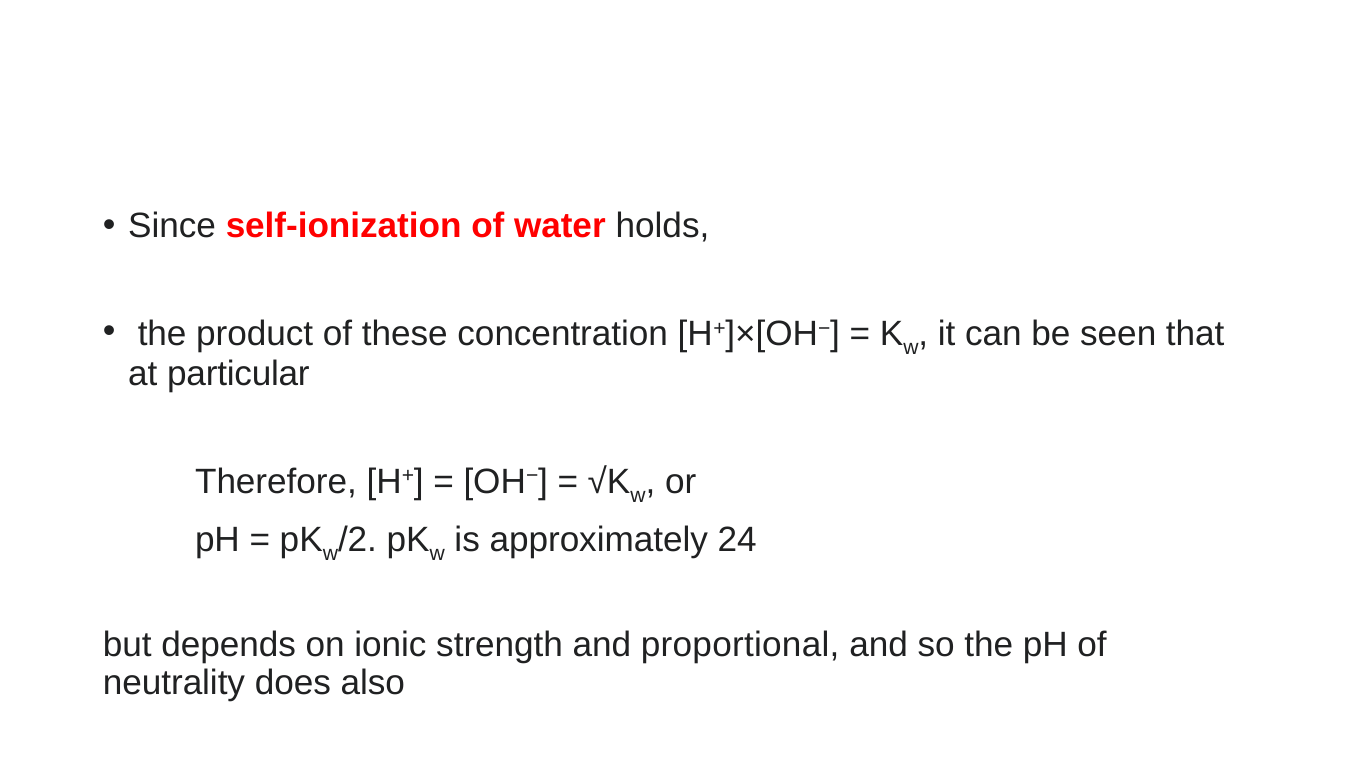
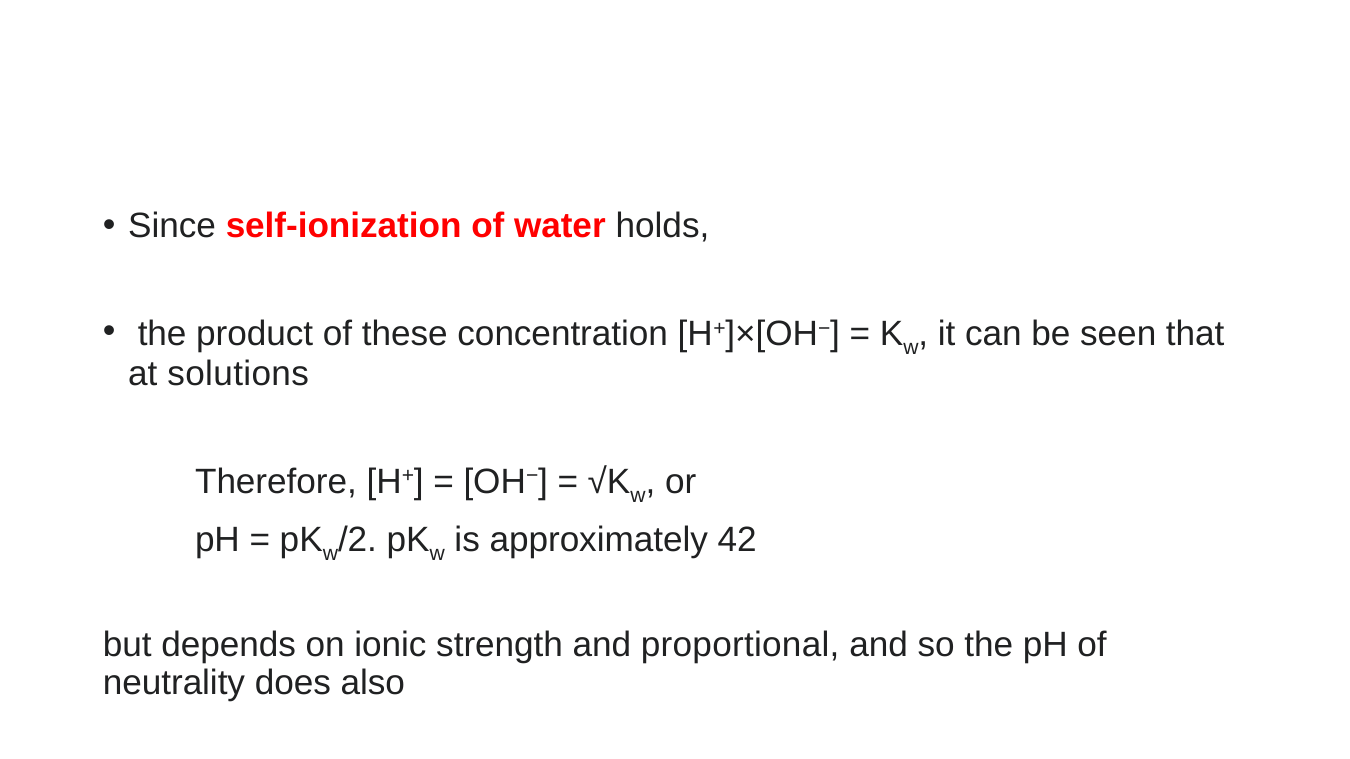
particular: particular -> solutions
24: 24 -> 42
